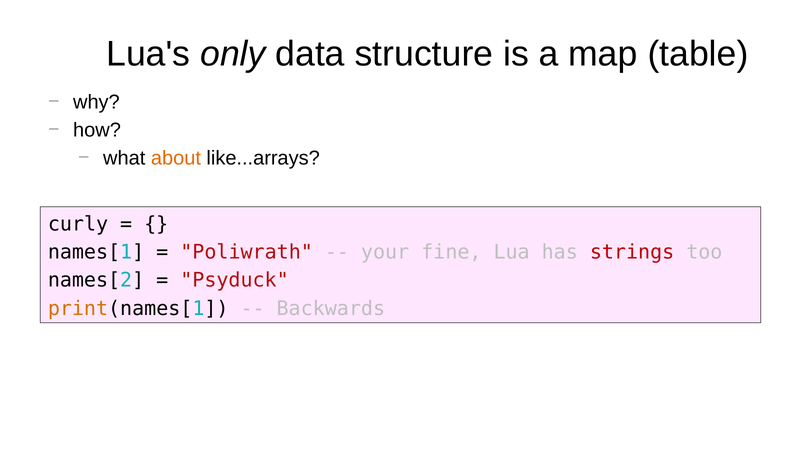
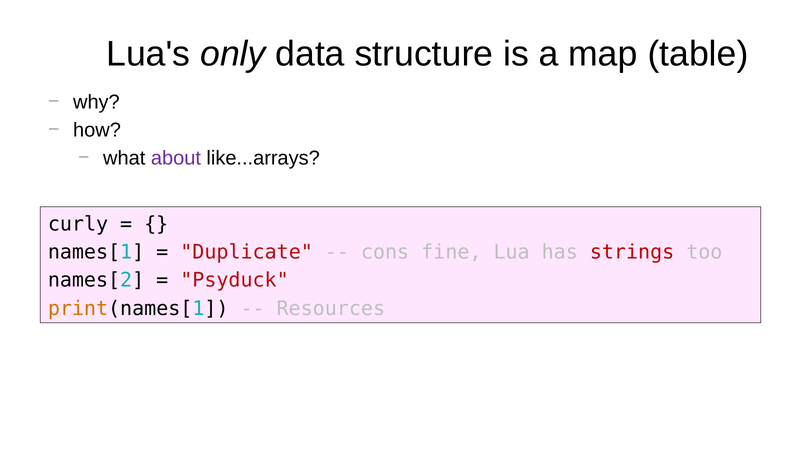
about colour: orange -> purple
Poliwrath: Poliwrath -> Duplicate
your: your -> cons
Backwards: Backwards -> Resources
